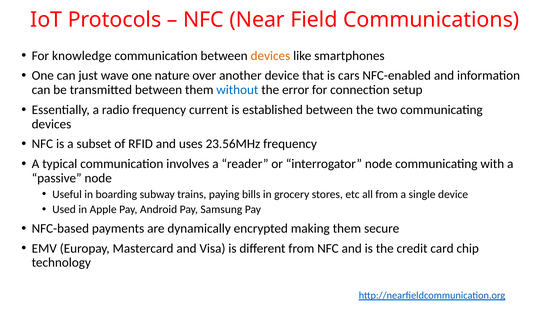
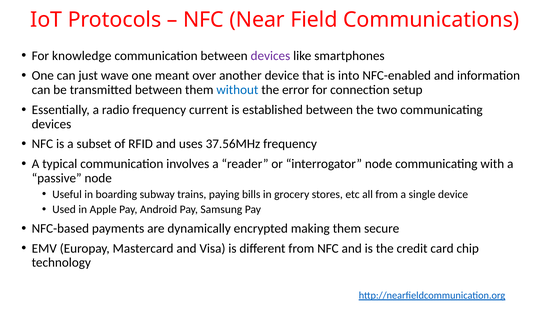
devices at (270, 56) colour: orange -> purple
nature: nature -> meant
cars: cars -> into
23.56MHz: 23.56MHz -> 37.56MHz
